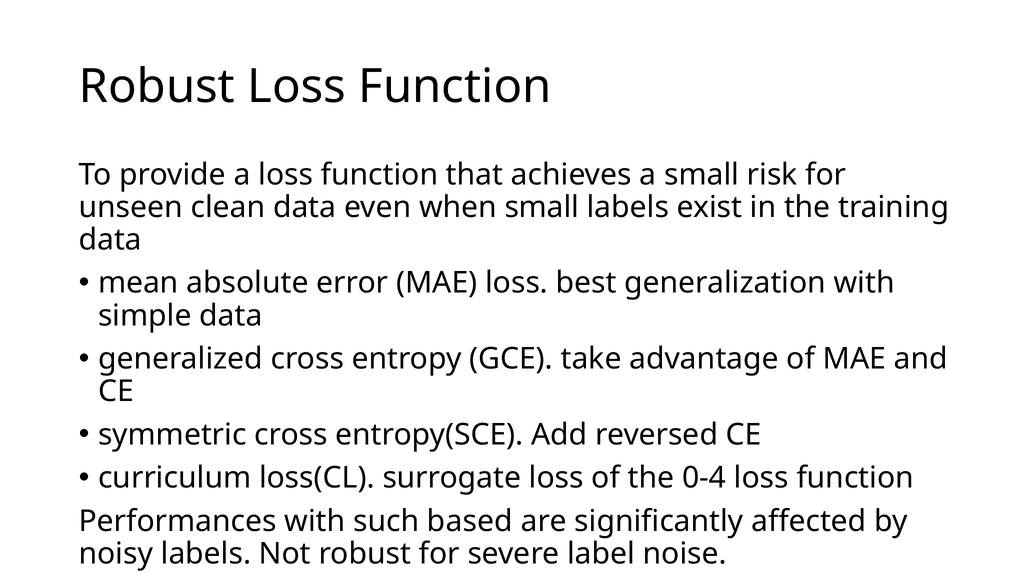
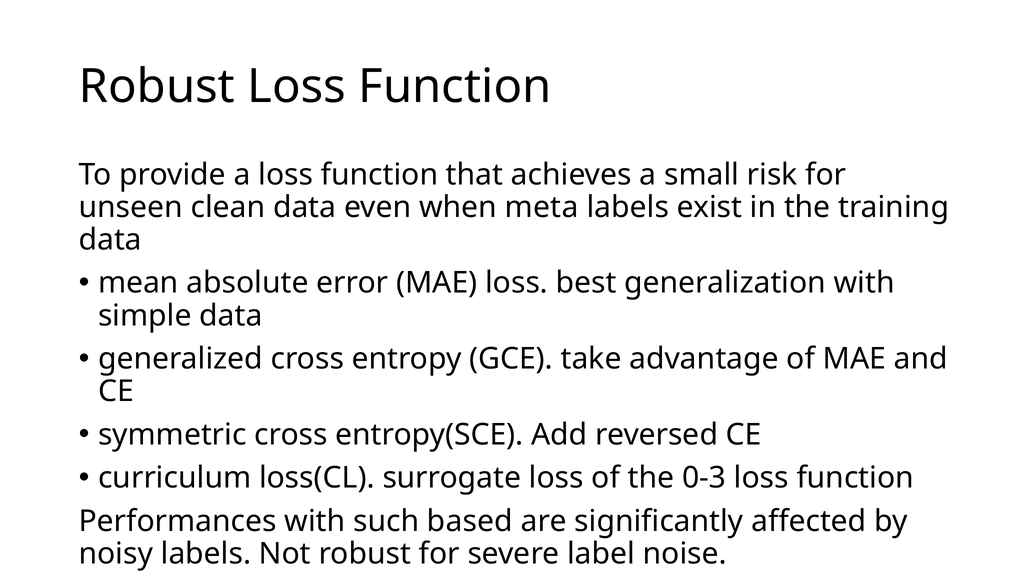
when small: small -> meta
0-4: 0-4 -> 0-3
